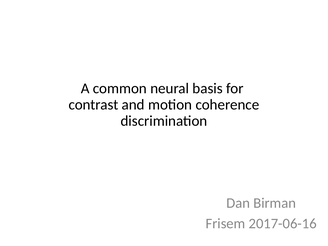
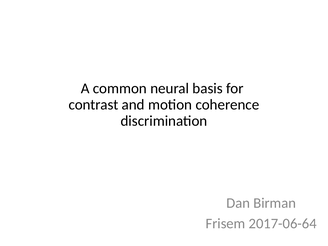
2017-06-16: 2017-06-16 -> 2017-06-64
